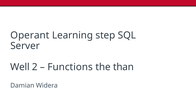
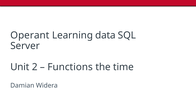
step: step -> data
Well: Well -> Unit
than: than -> time
